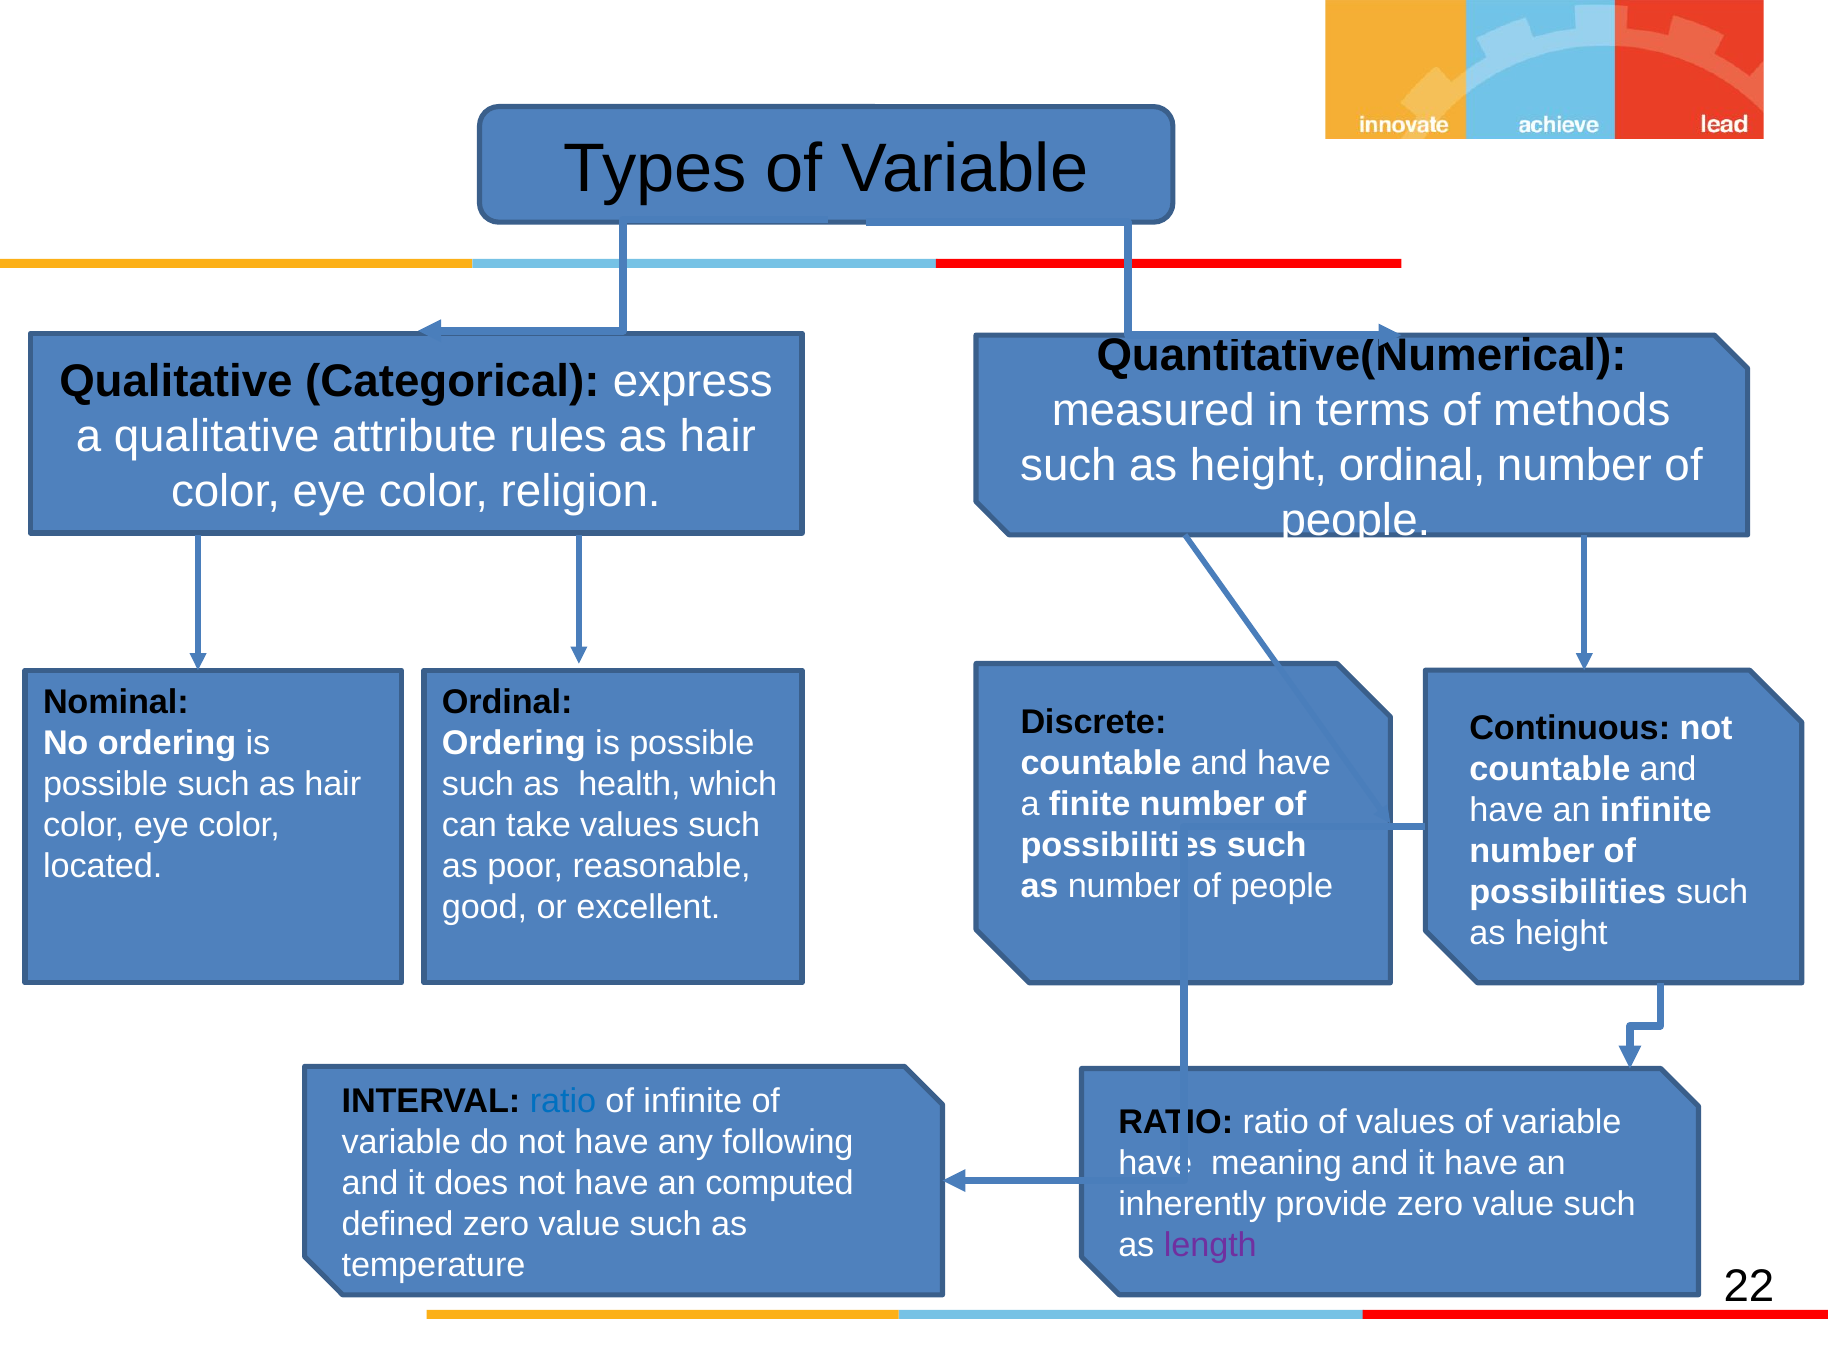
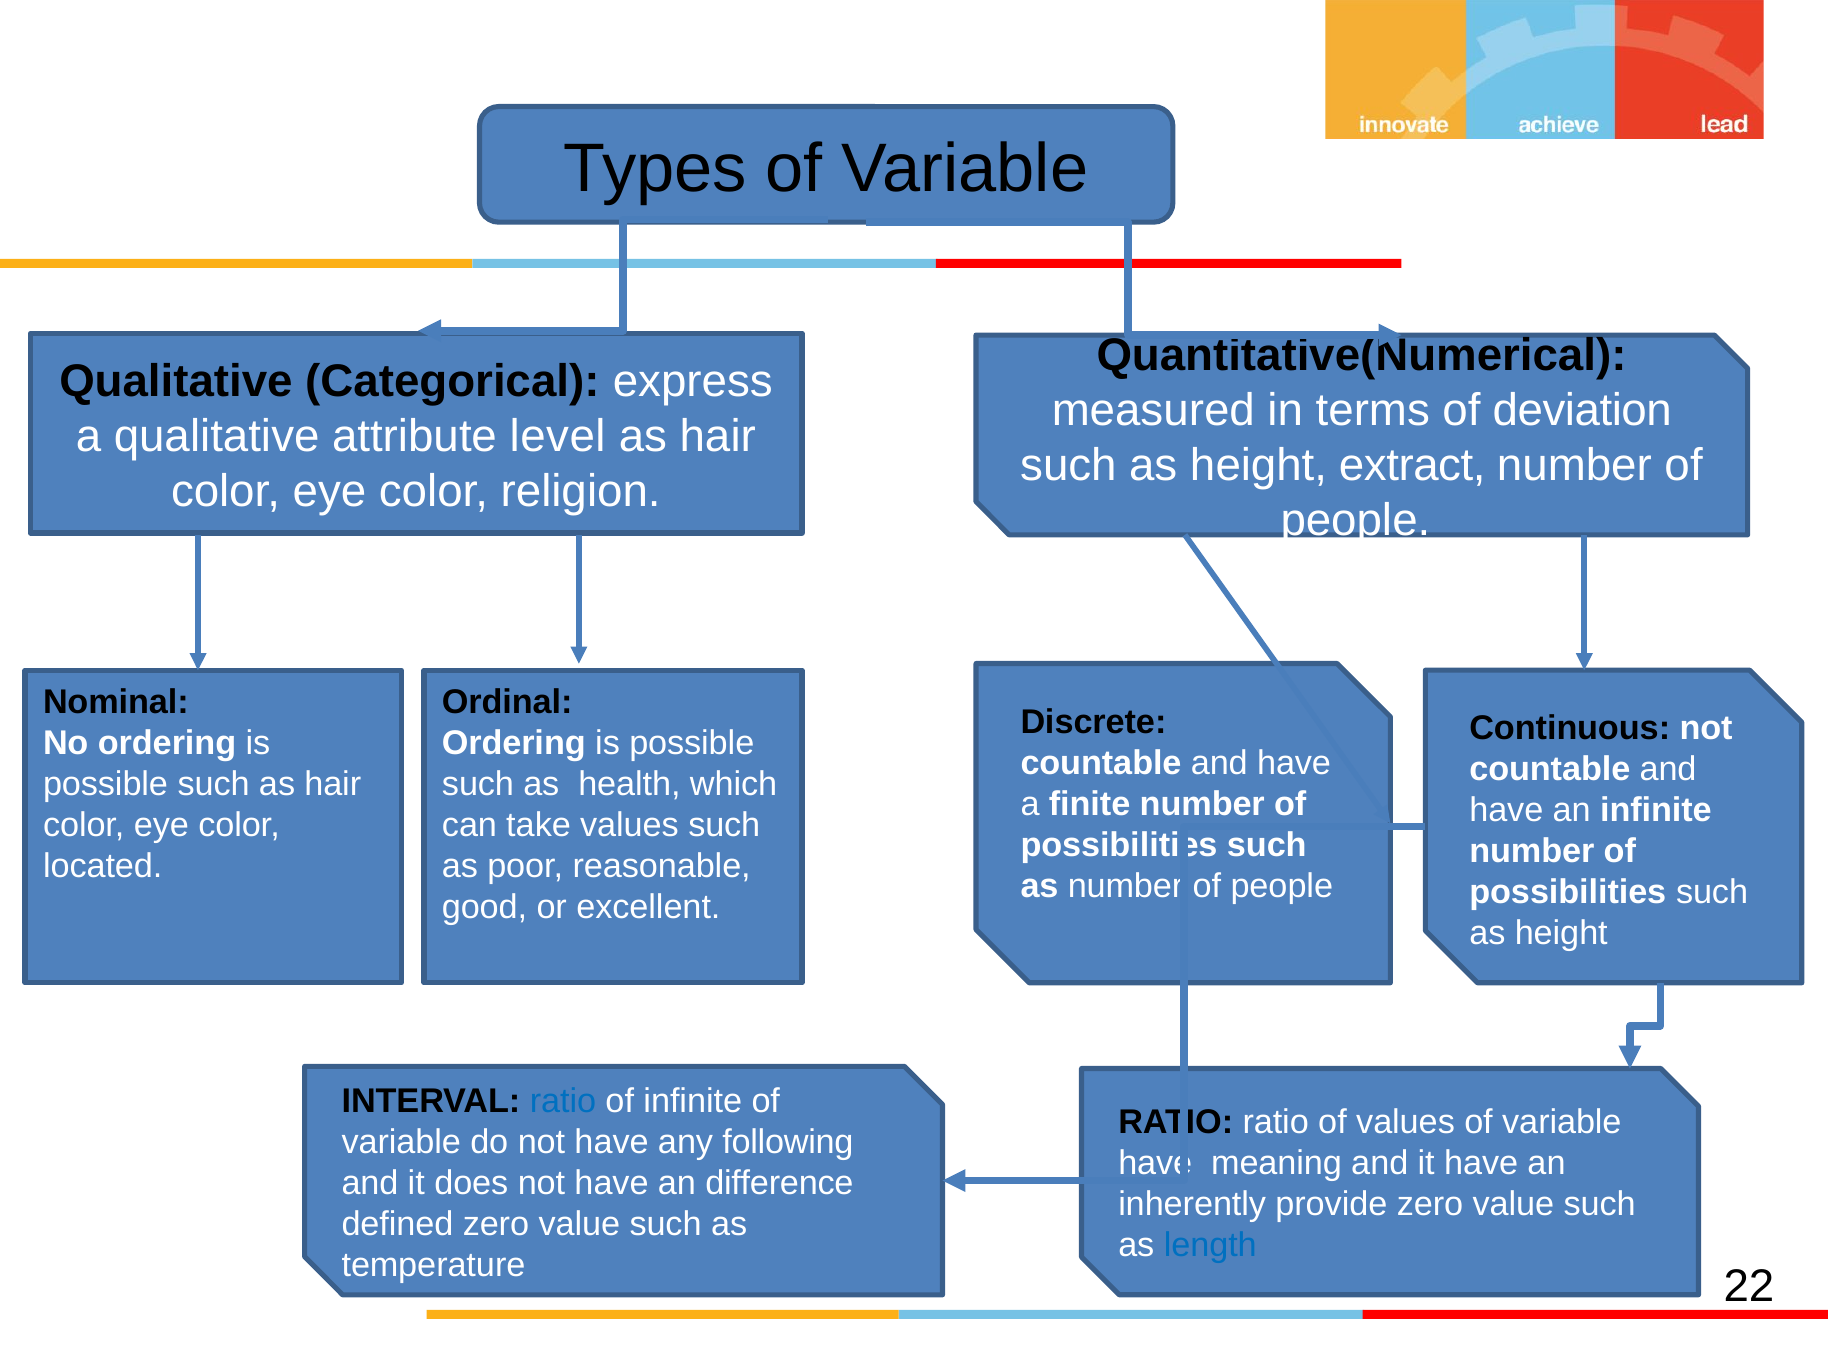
methods: methods -> deviation
rules: rules -> level
height ordinal: ordinal -> extract
computed: computed -> difference
length colour: purple -> blue
